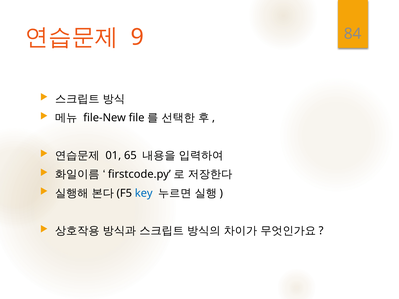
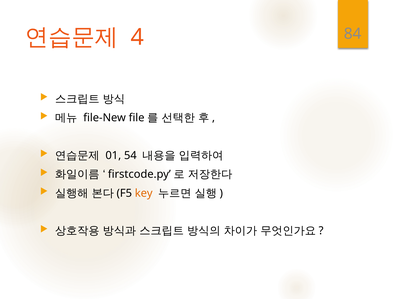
9: 9 -> 4
65: 65 -> 54
key colour: blue -> orange
